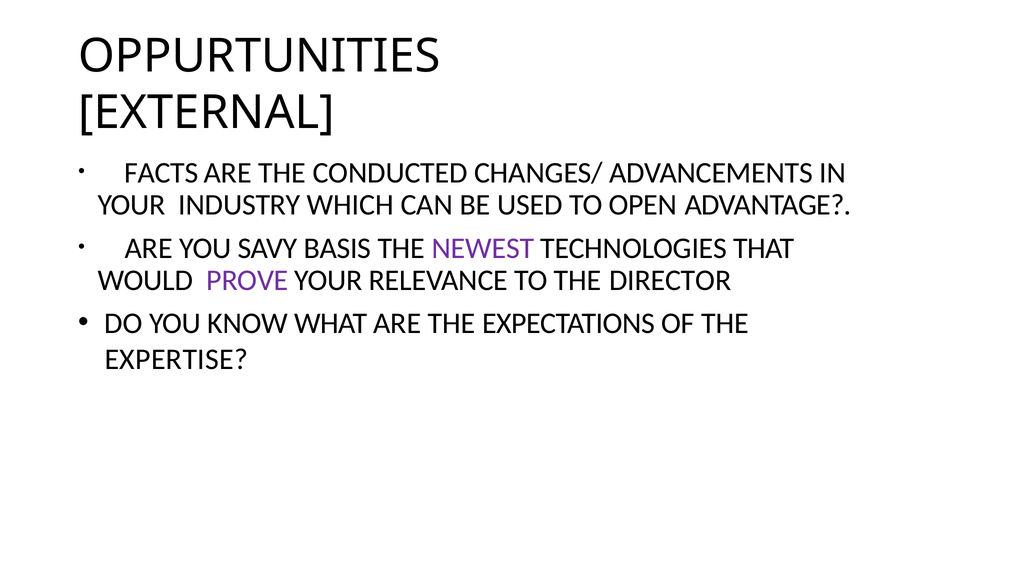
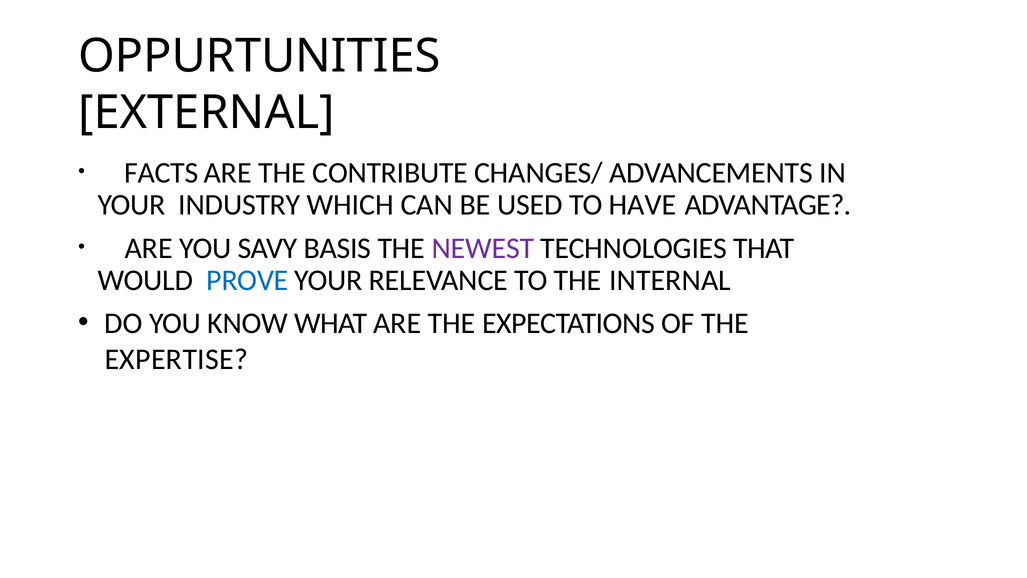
CONDUCTED: CONDUCTED -> CONTRIBUTE
OPEN: OPEN -> HAVE
PROVE colour: purple -> blue
DIRECTOR: DIRECTOR -> INTERNAL
